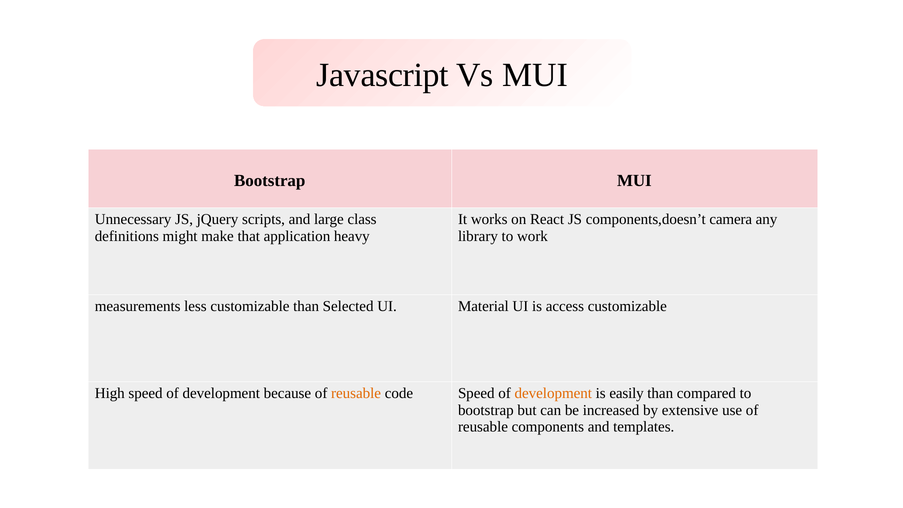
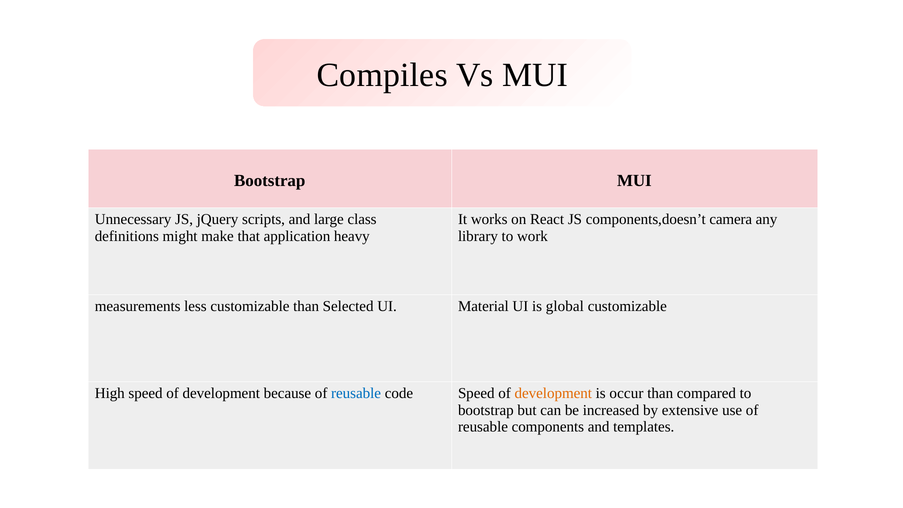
Javascript: Javascript -> Compiles
access: access -> global
reusable at (356, 393) colour: orange -> blue
easily: easily -> occur
